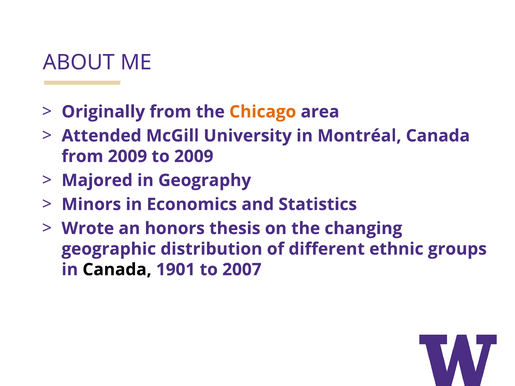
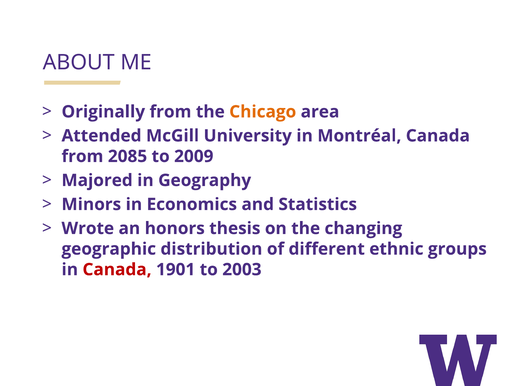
from 2009: 2009 -> 2085
Canada at (117, 270) colour: black -> red
2007: 2007 -> 2003
